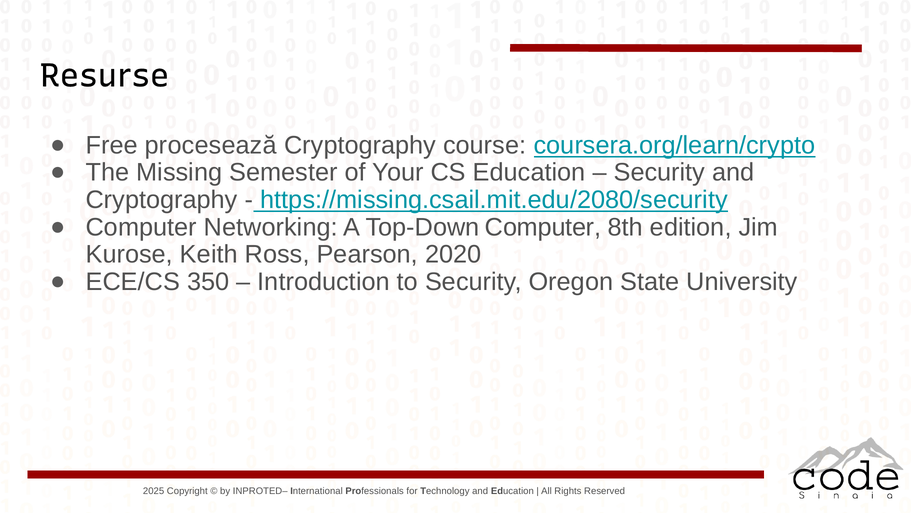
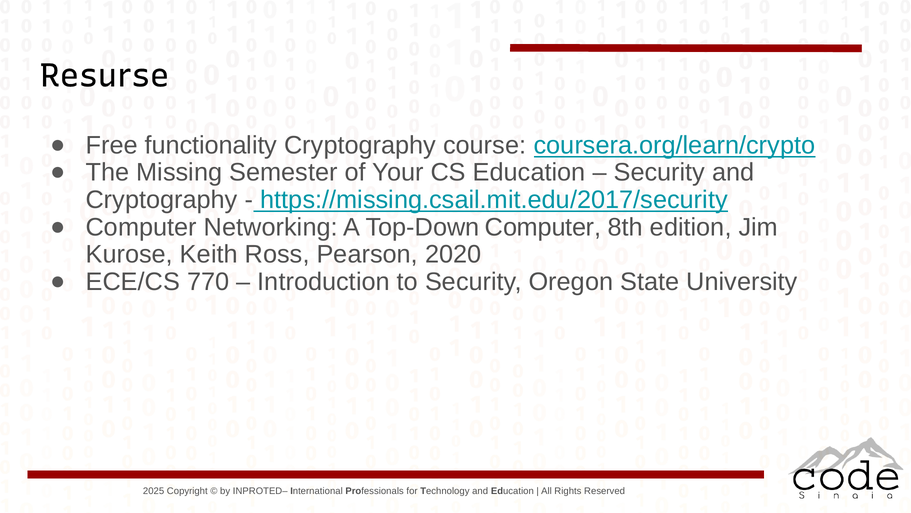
procesează: procesează -> functionality
https://missing.csail.mit.edu/2080/security: https://missing.csail.mit.edu/2080/security -> https://missing.csail.mit.edu/2017/security
350: 350 -> 770
